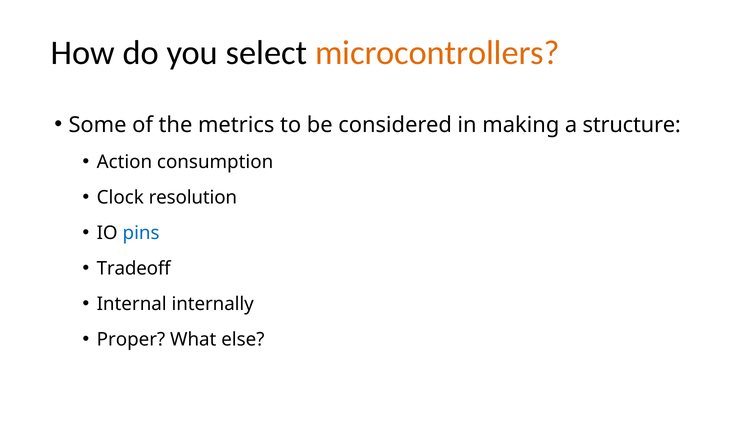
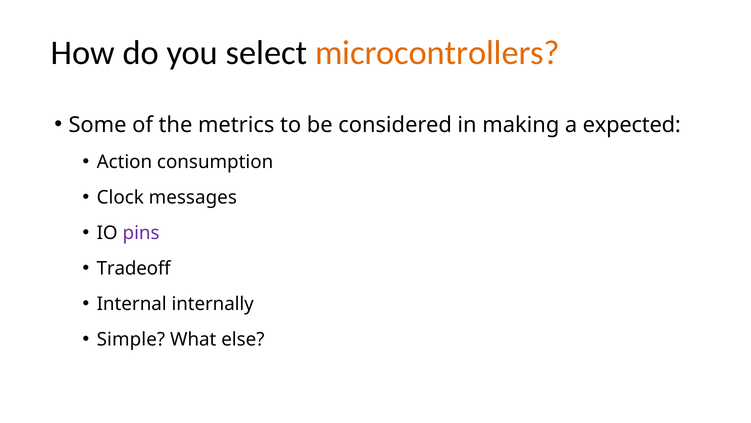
structure: structure -> expected
resolution: resolution -> messages
pins colour: blue -> purple
Proper: Proper -> Simple
